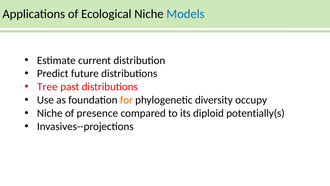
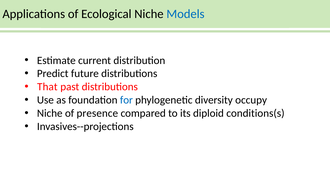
Tree: Tree -> That
for colour: orange -> blue
potentially(s: potentially(s -> conditions(s
